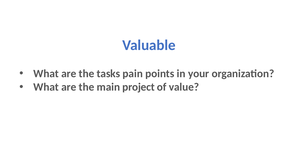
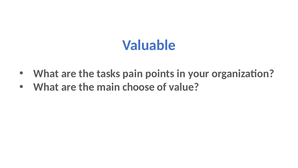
project: project -> choose
